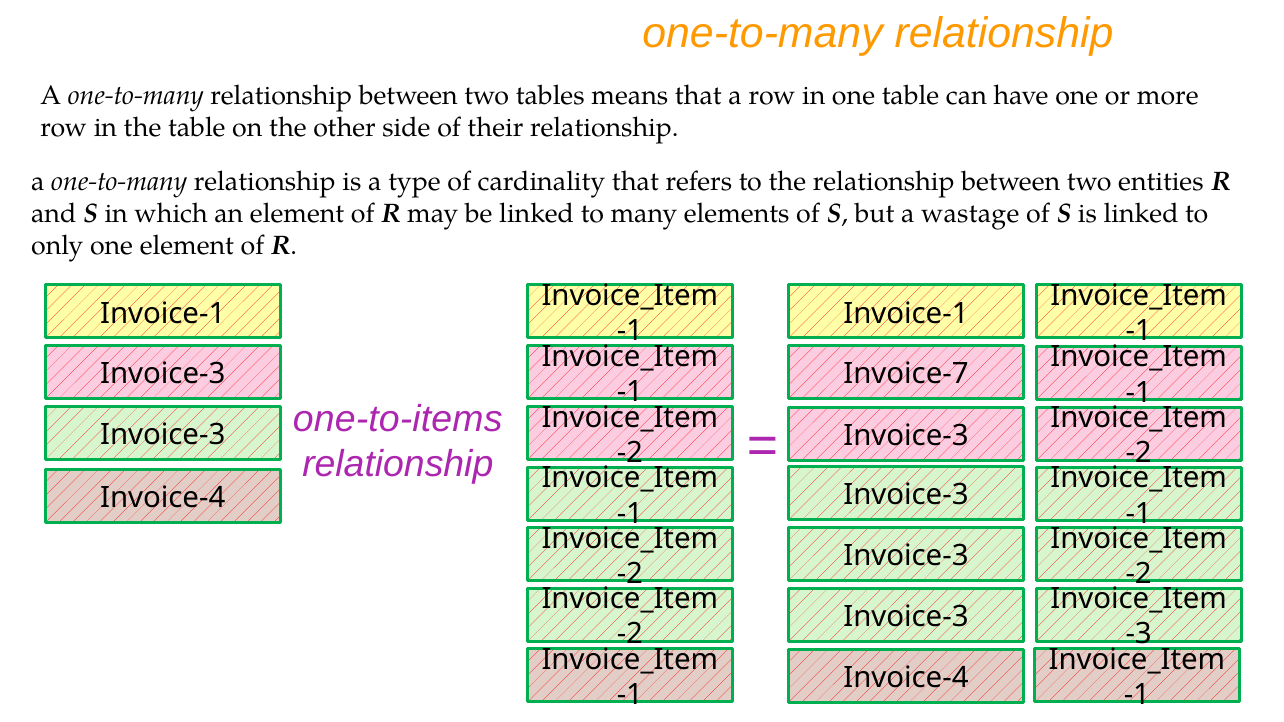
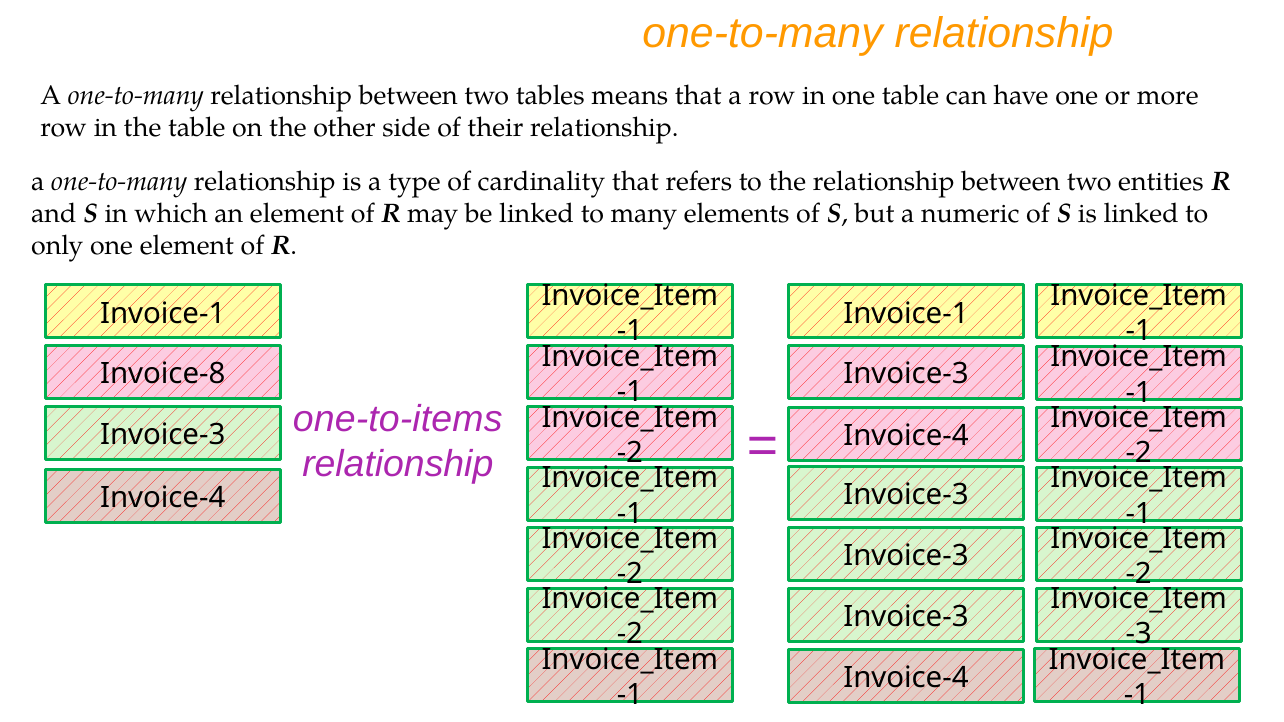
wastage: wastage -> numeric
Invoice-7 at (906, 374): Invoice-7 -> Invoice-3
Invoice-3 at (163, 374): Invoice-3 -> Invoice-8
Invoice-3 at (906, 436): Invoice-3 -> Invoice-4
